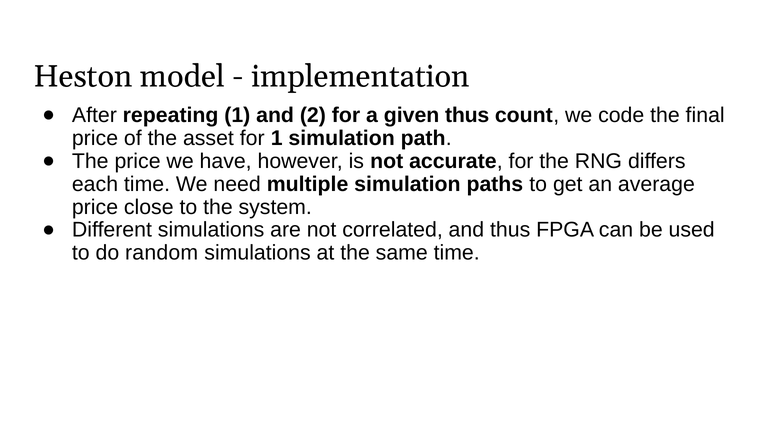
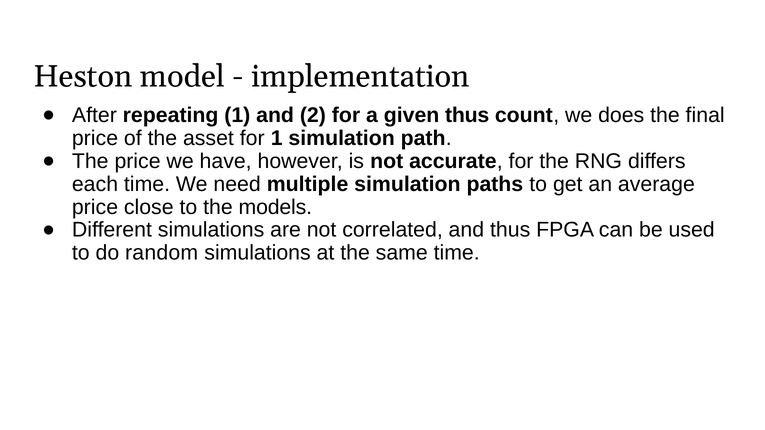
code: code -> does
system: system -> models
